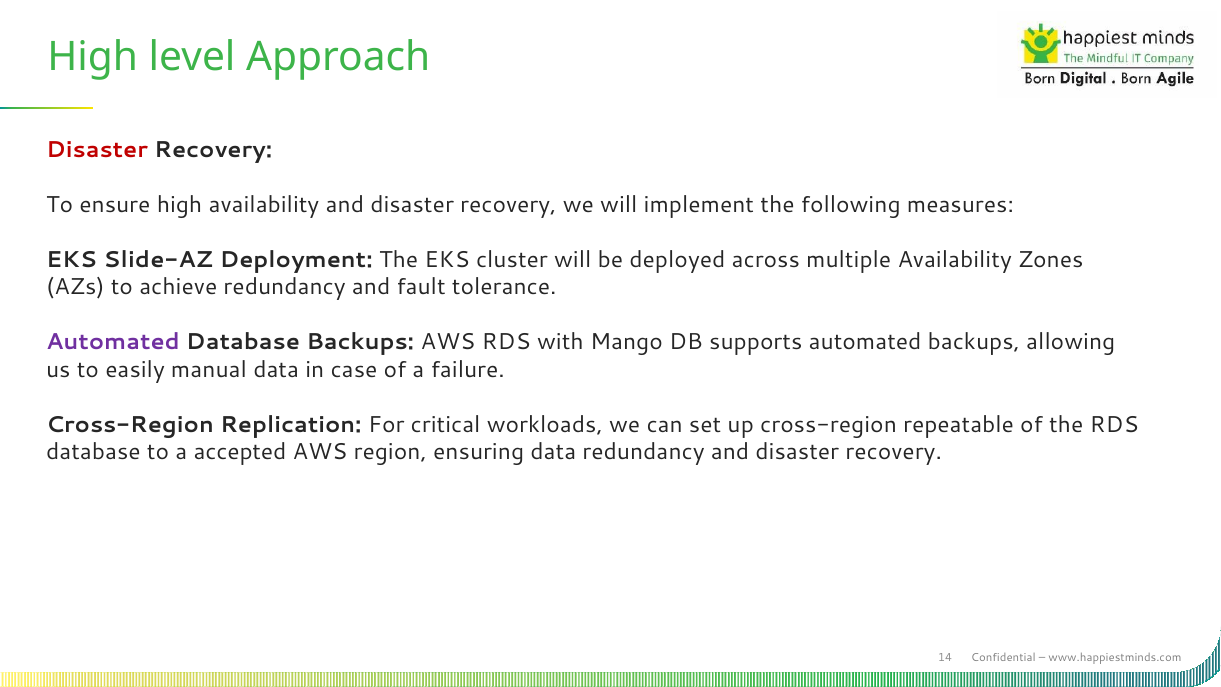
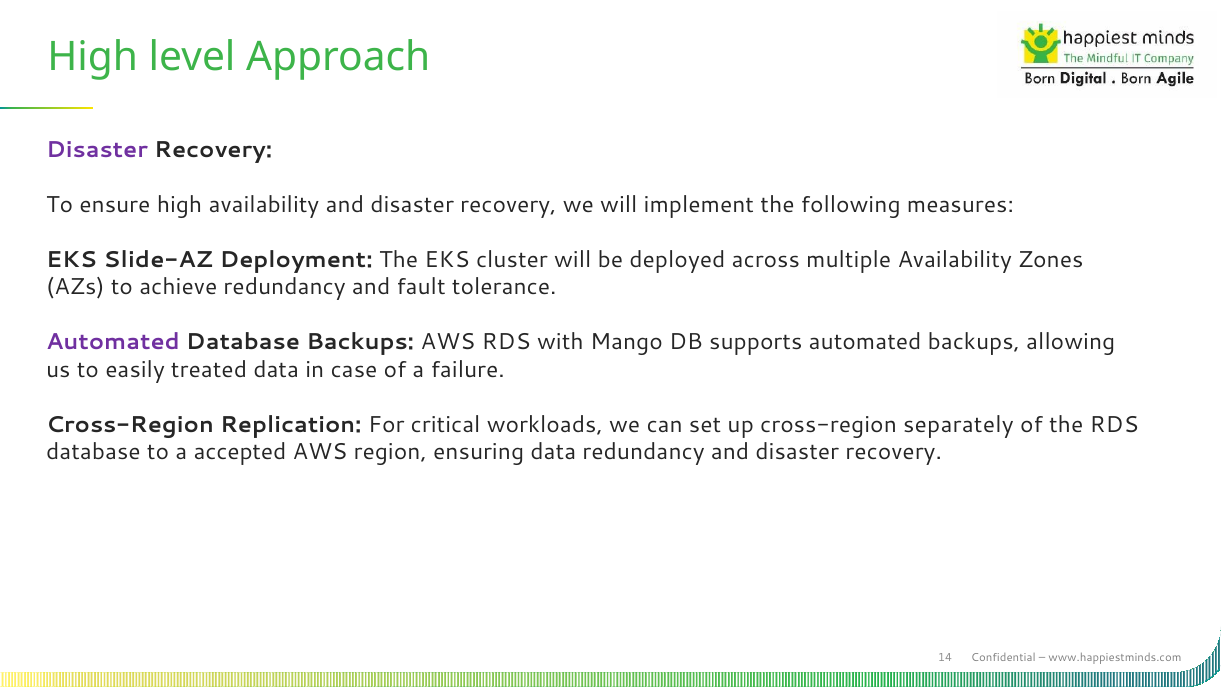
Disaster at (97, 150) colour: red -> purple
manual: manual -> treated
repeatable: repeatable -> separately
